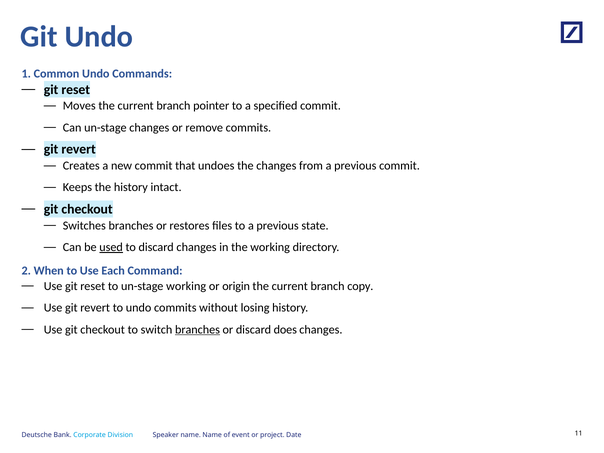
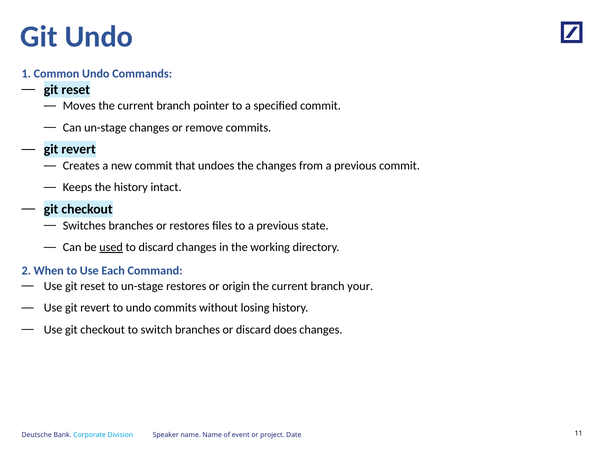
un-stage working: working -> restores
copy: copy -> your
branches at (197, 330) underline: present -> none
